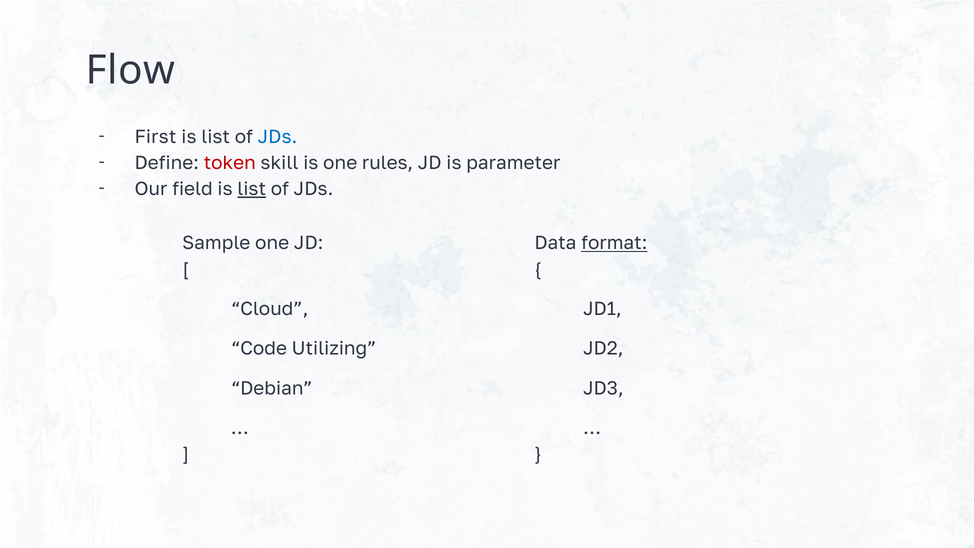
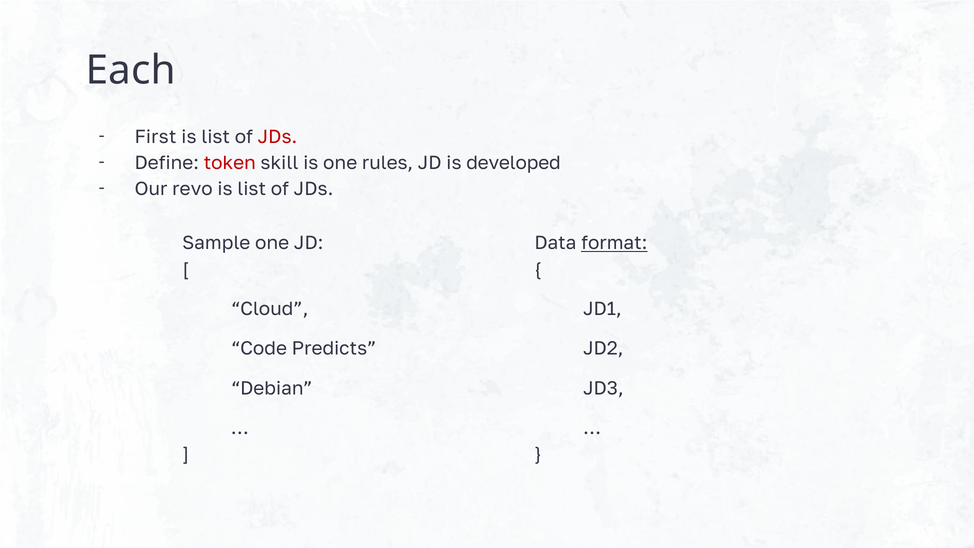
Flow: Flow -> Each
JDs at (277, 137) colour: blue -> red
parameter: parameter -> developed
field: field -> revo
list at (252, 189) underline: present -> none
Utilizing: Utilizing -> Predicts
